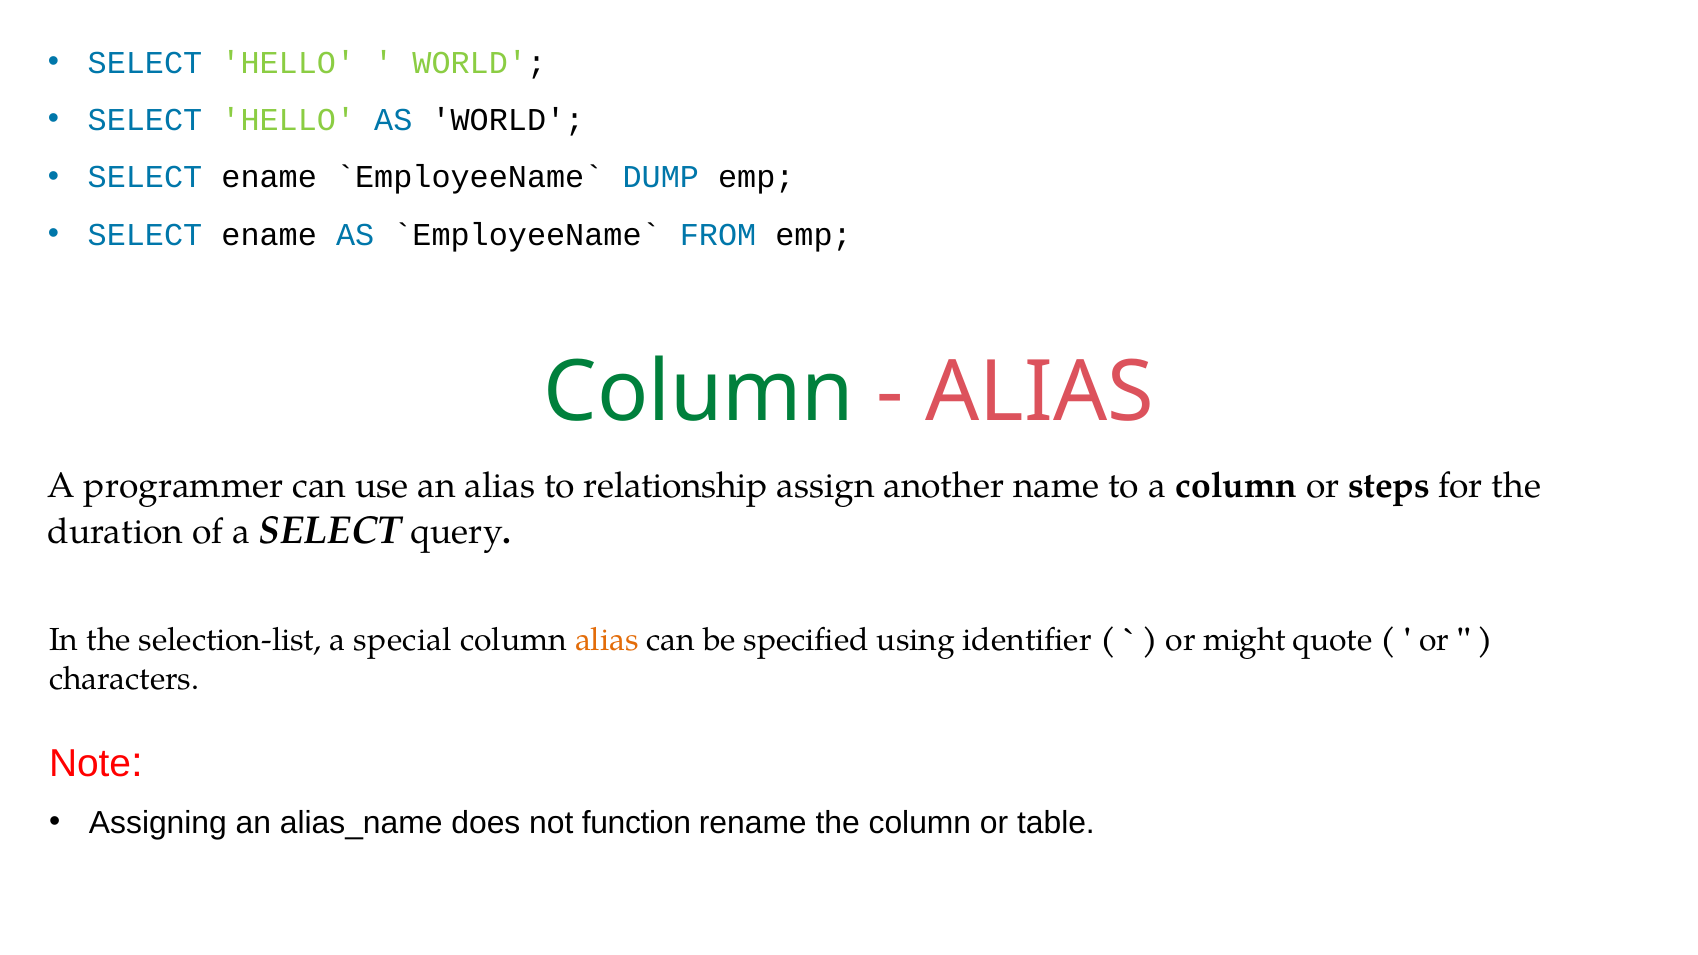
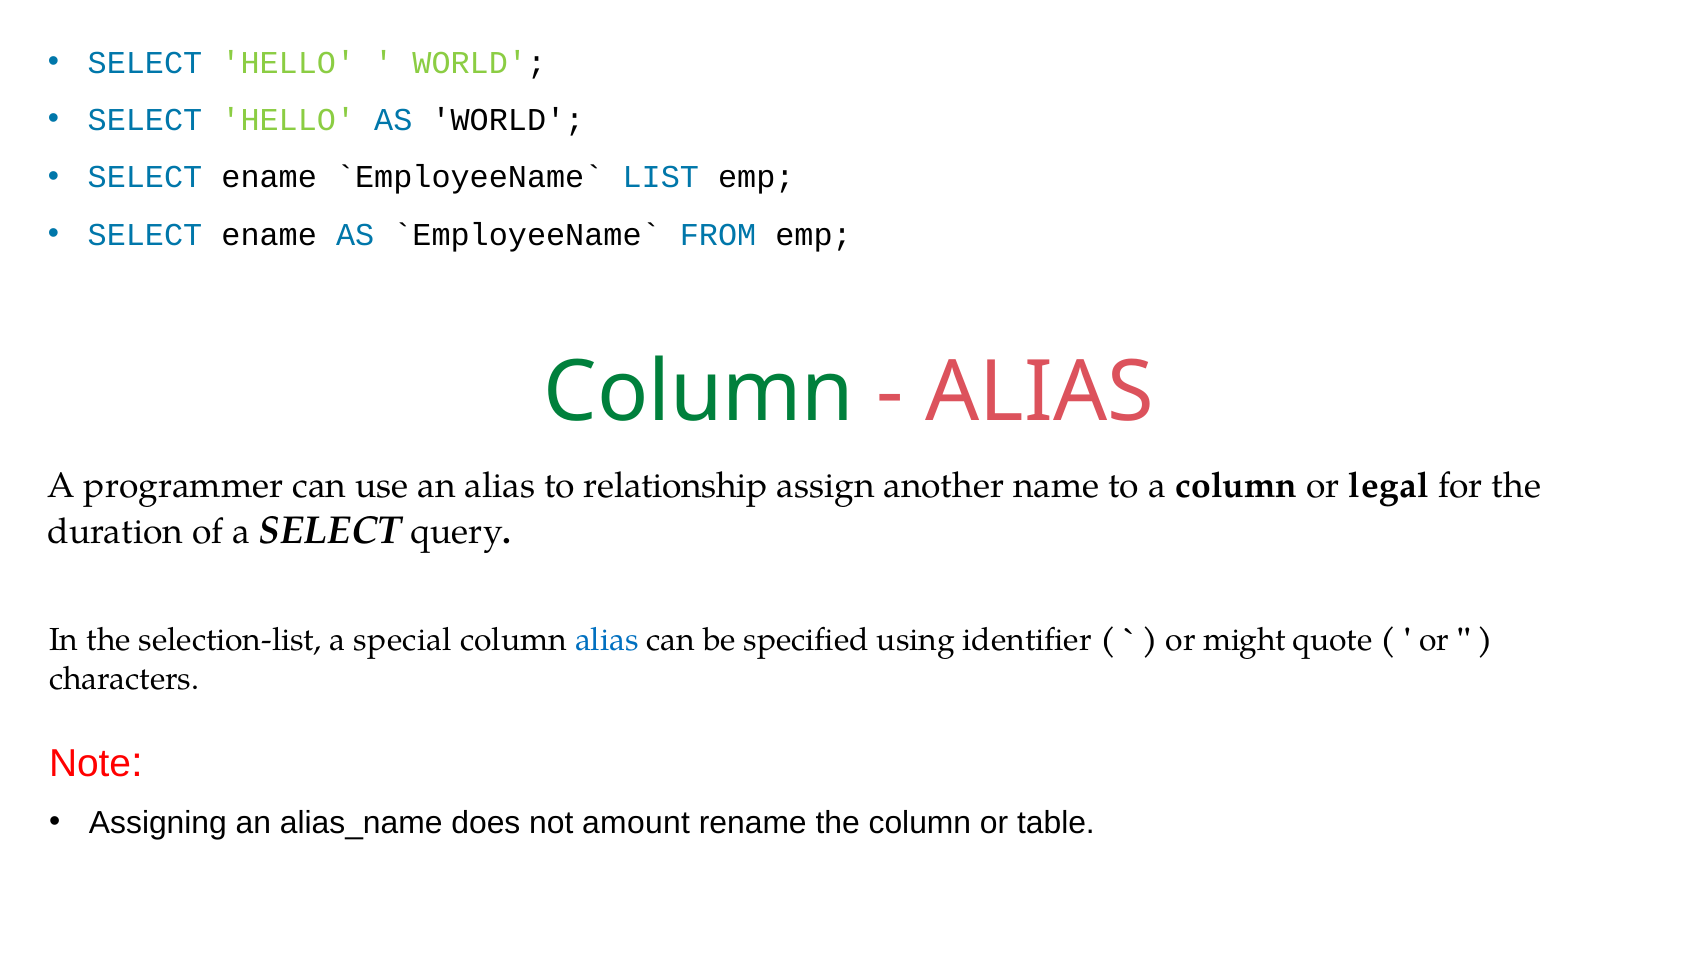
DUMP: DUMP -> LIST
steps: steps -> legal
alias at (607, 640) colour: orange -> blue
function: function -> amount
